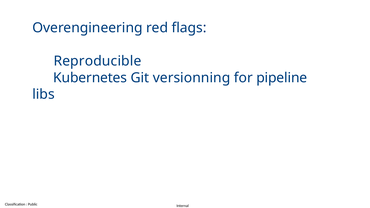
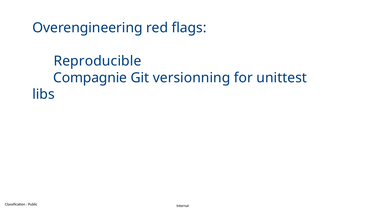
Kubernetes: Kubernetes -> Compagnie
pipeline: pipeline -> unittest
